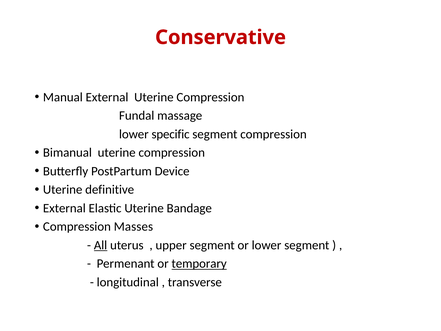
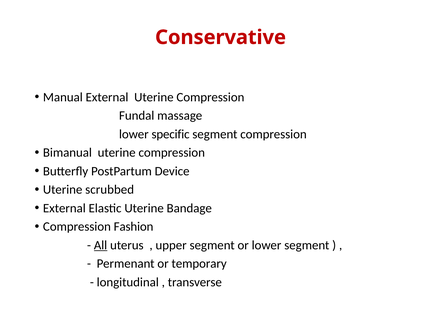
definitive: definitive -> scrubbed
Masses: Masses -> Fashion
temporary underline: present -> none
